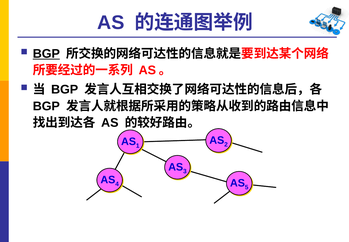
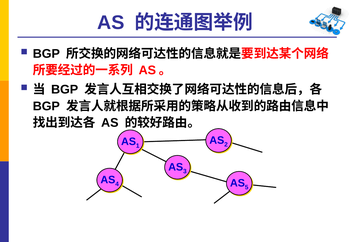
BGP at (46, 54) underline: present -> none
